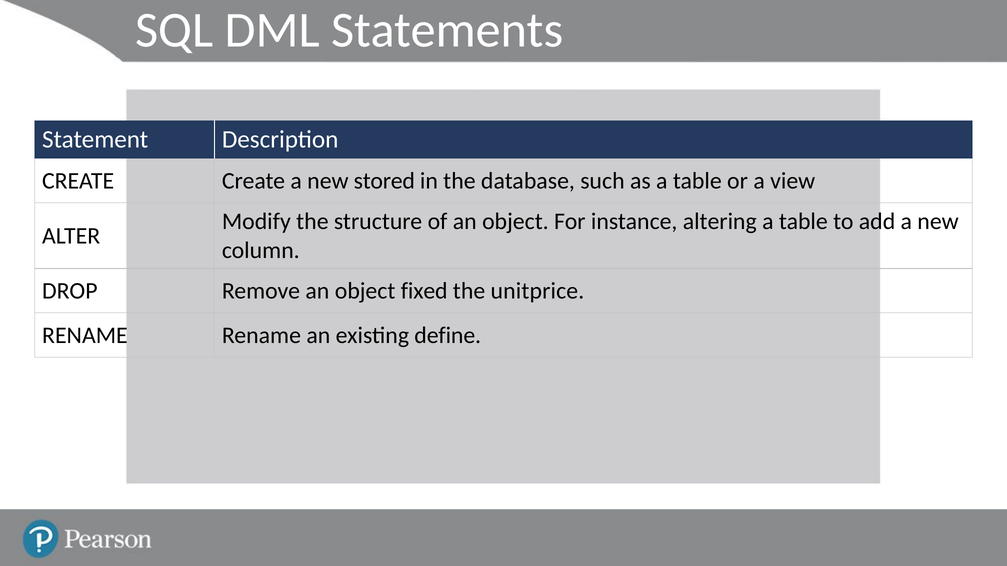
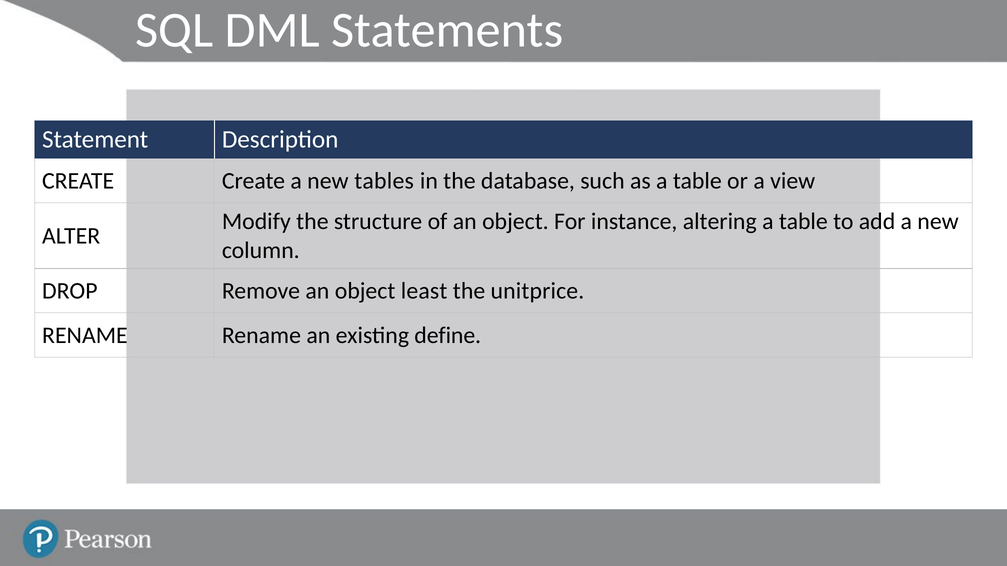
stored: stored -> tables
fixed: fixed -> least
